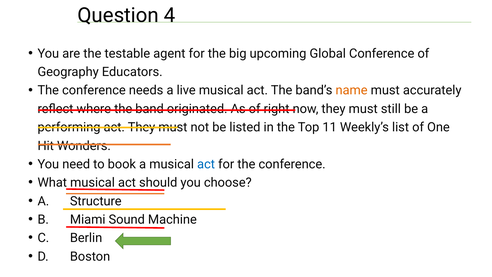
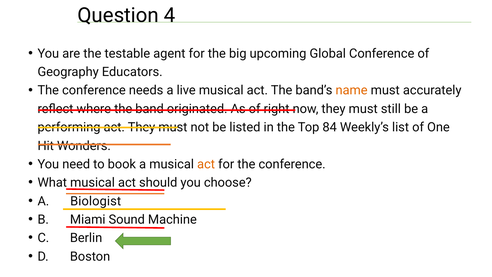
11: 11 -> 84
act at (206, 164) colour: blue -> orange
Structure: Structure -> Biologist
